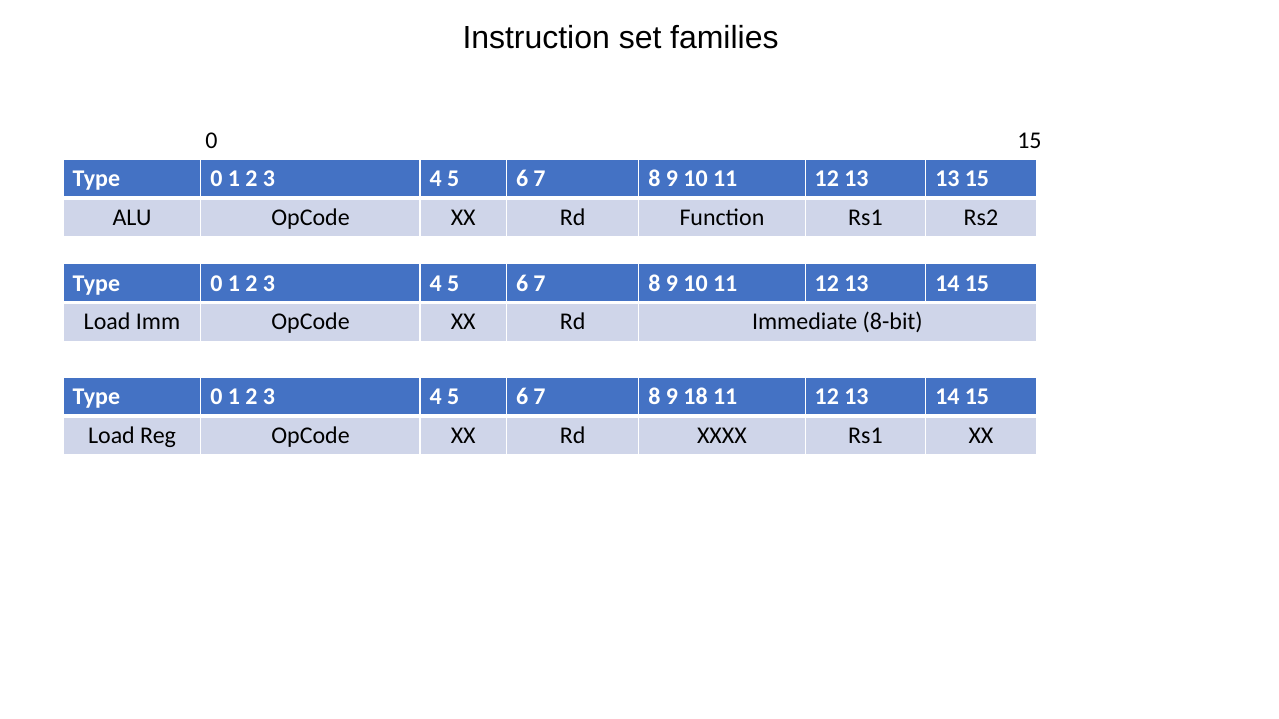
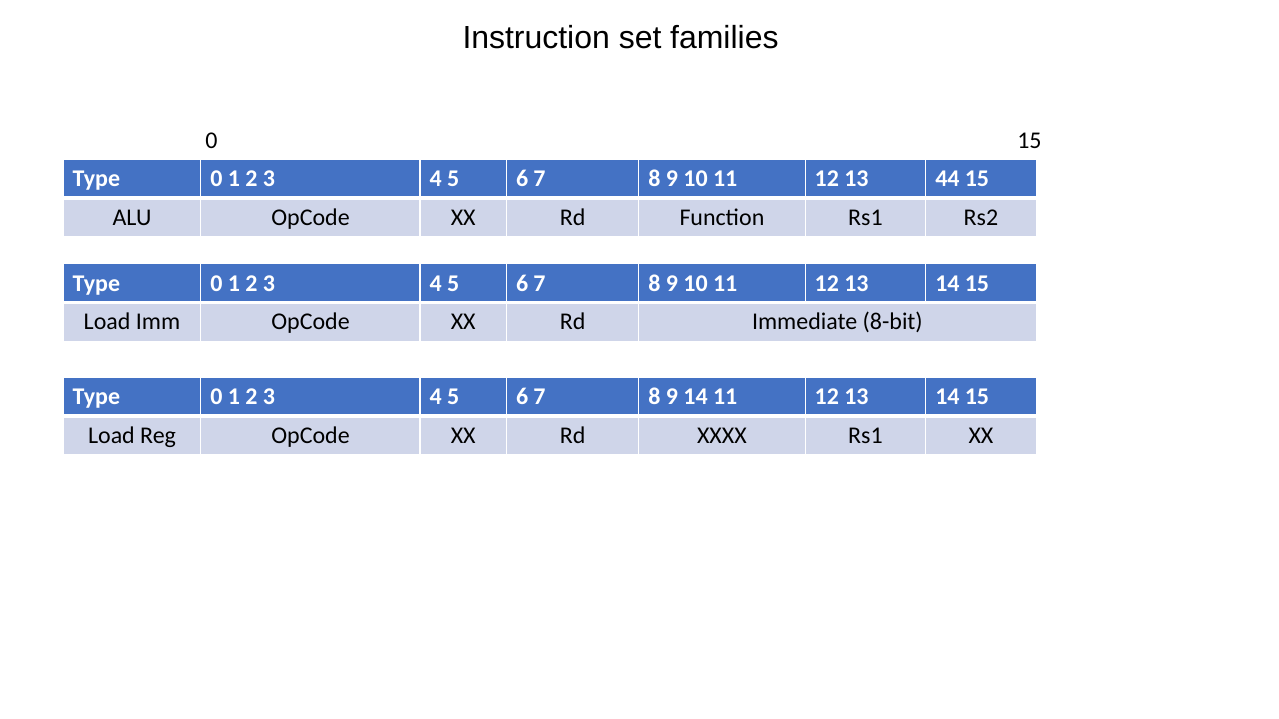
13 13: 13 -> 44
9 18: 18 -> 14
